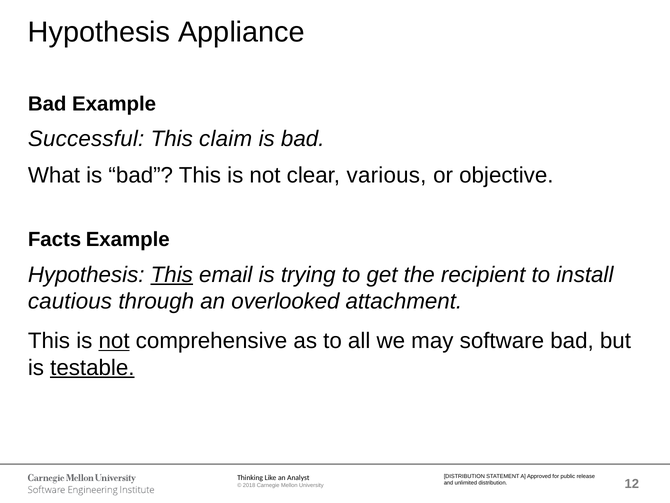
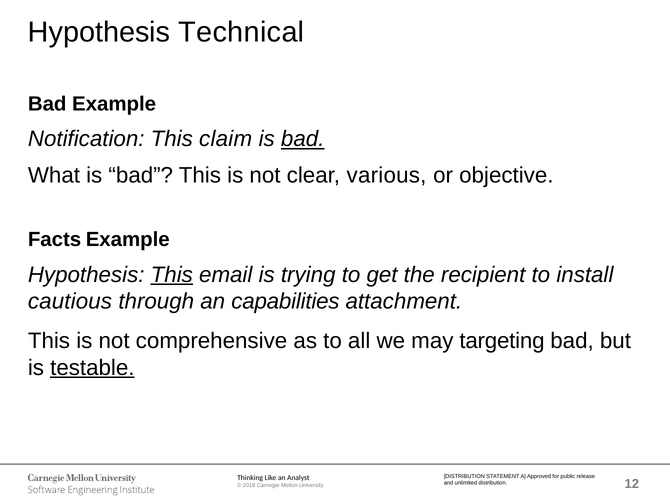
Appliance: Appliance -> Technical
Successful: Successful -> Notification
bad at (303, 139) underline: none -> present
overlooked: overlooked -> capabilities
not at (114, 341) underline: present -> none
software: software -> targeting
